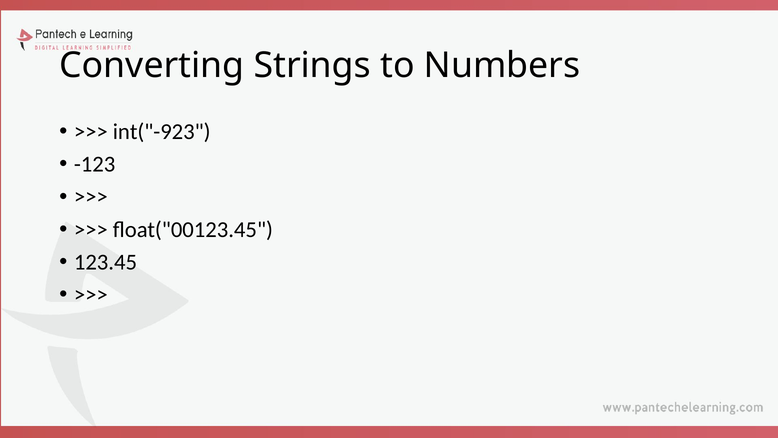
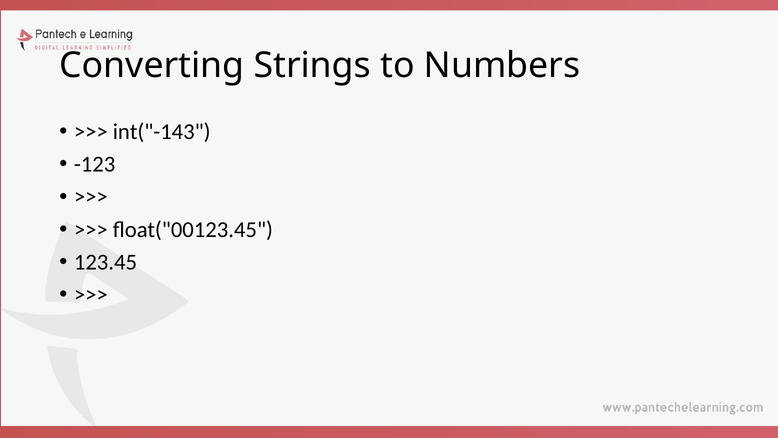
int("-923: int("-923 -> int("-143
